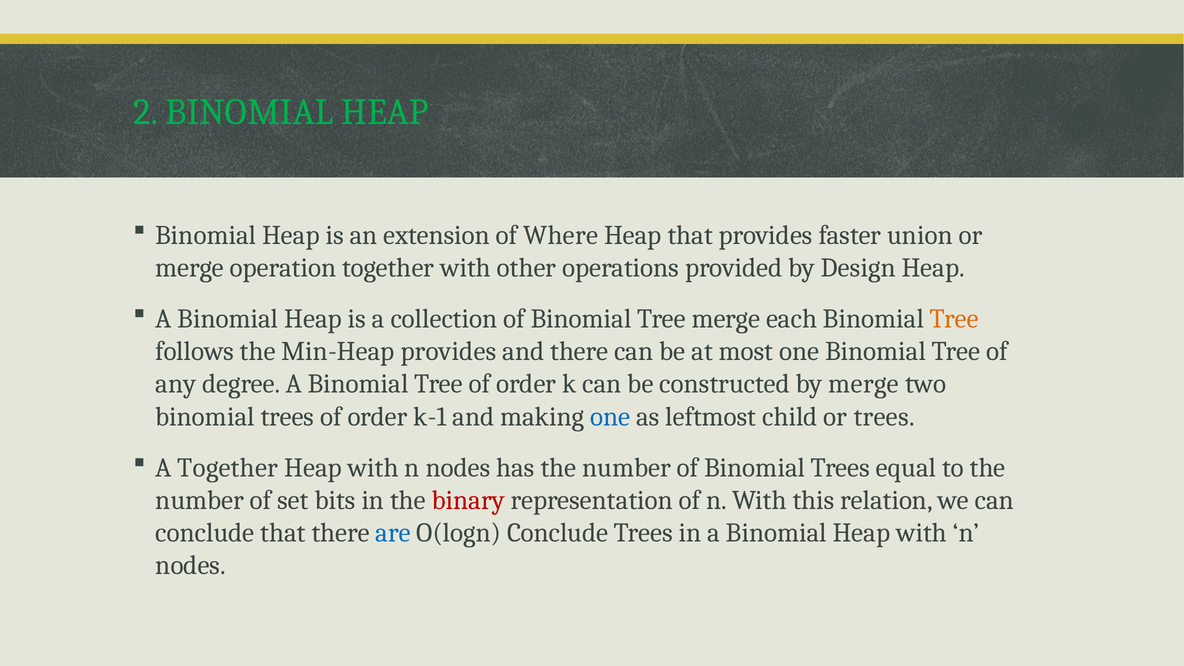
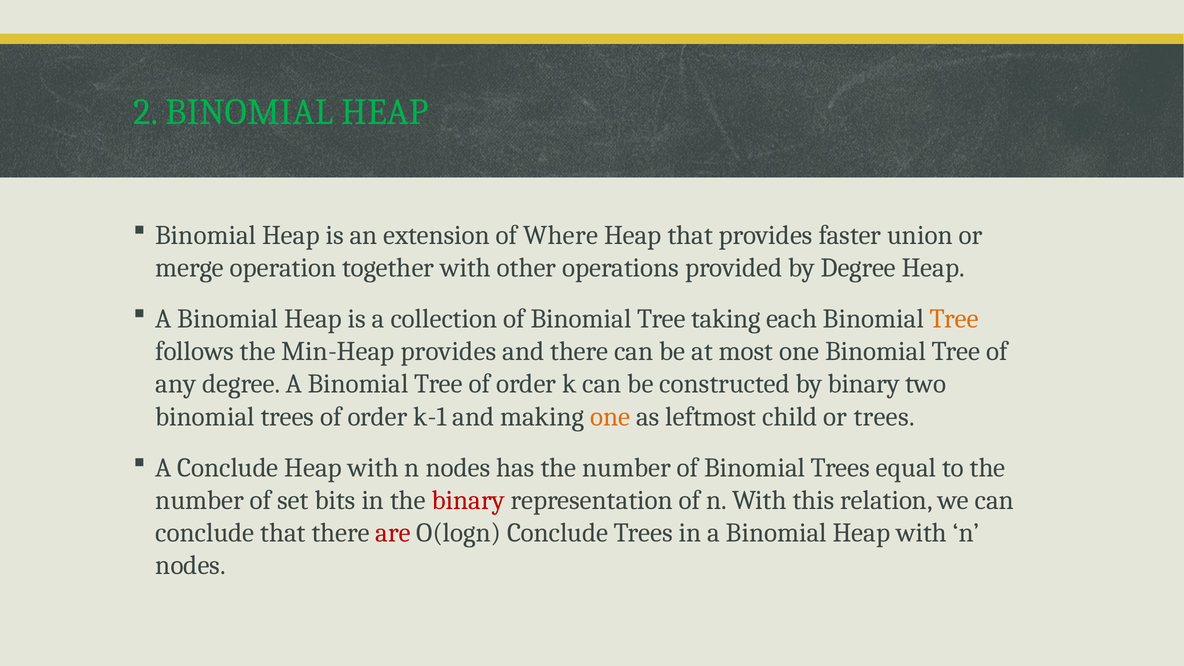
by Design: Design -> Degree
Tree merge: merge -> taking
by merge: merge -> binary
one at (610, 417) colour: blue -> orange
A Together: Together -> Conclude
are colour: blue -> red
